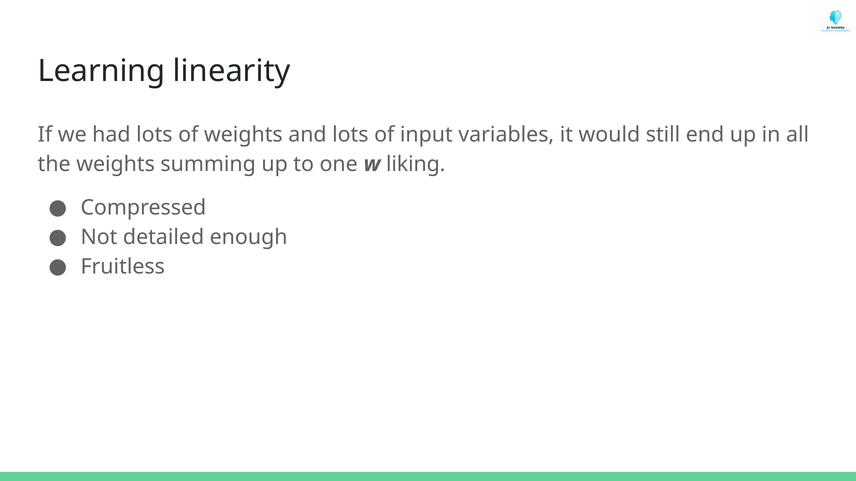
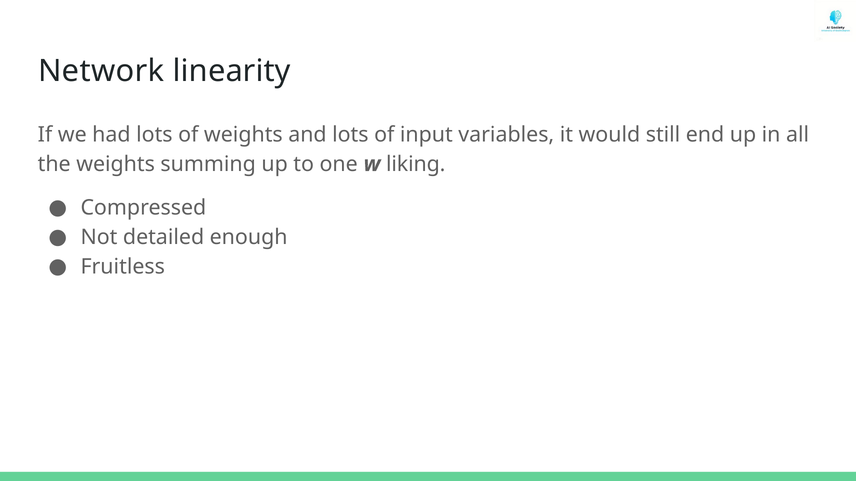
Learning: Learning -> Network
